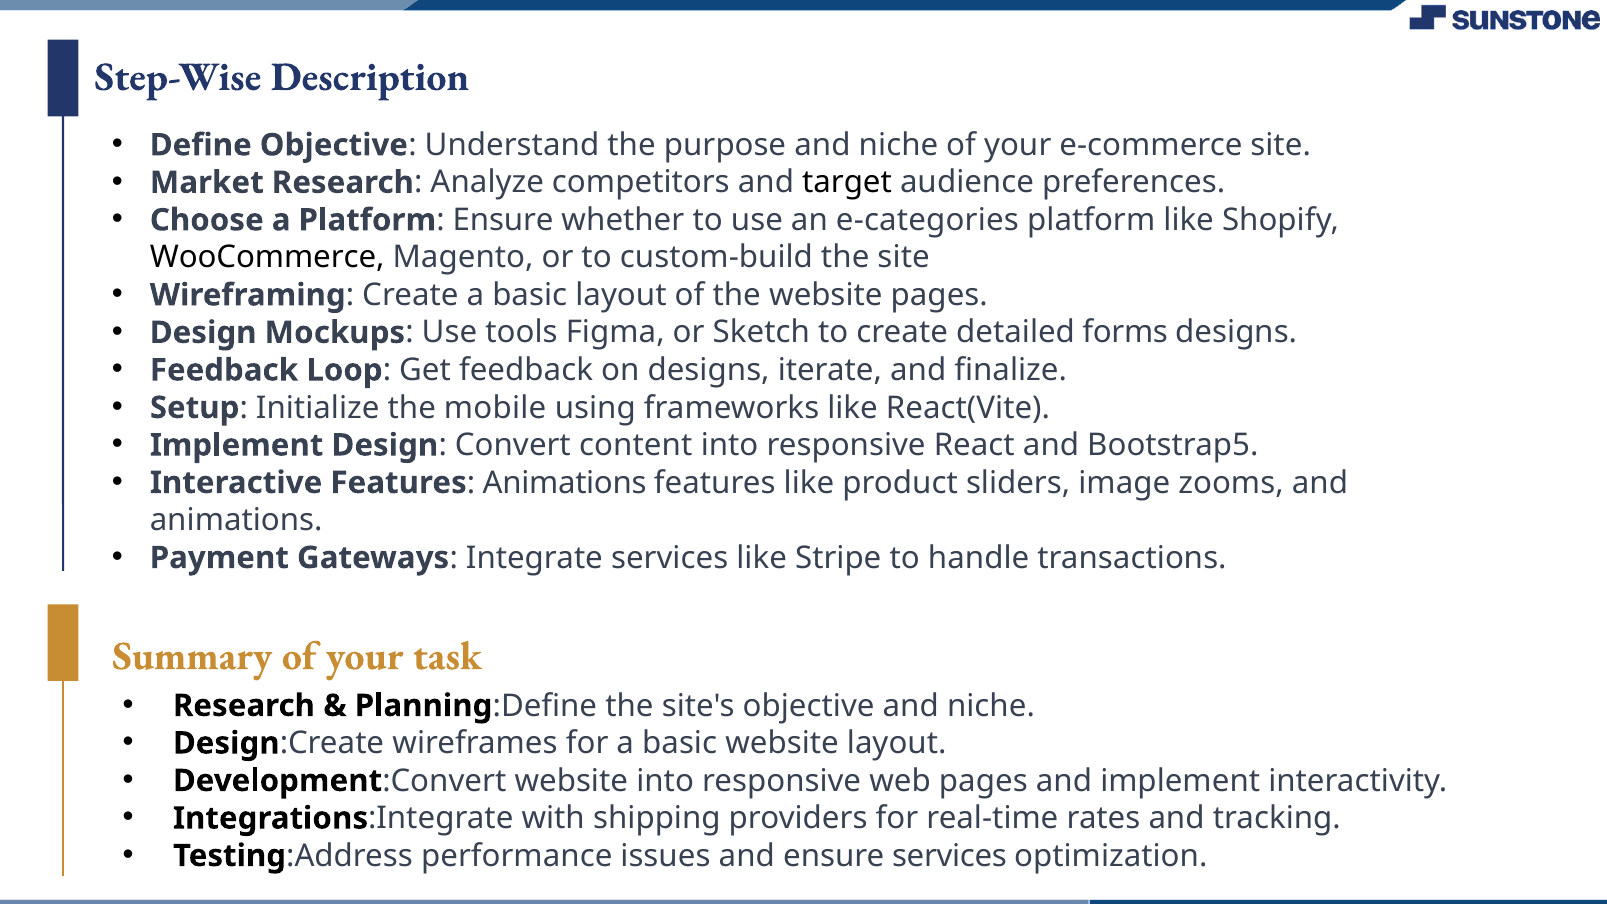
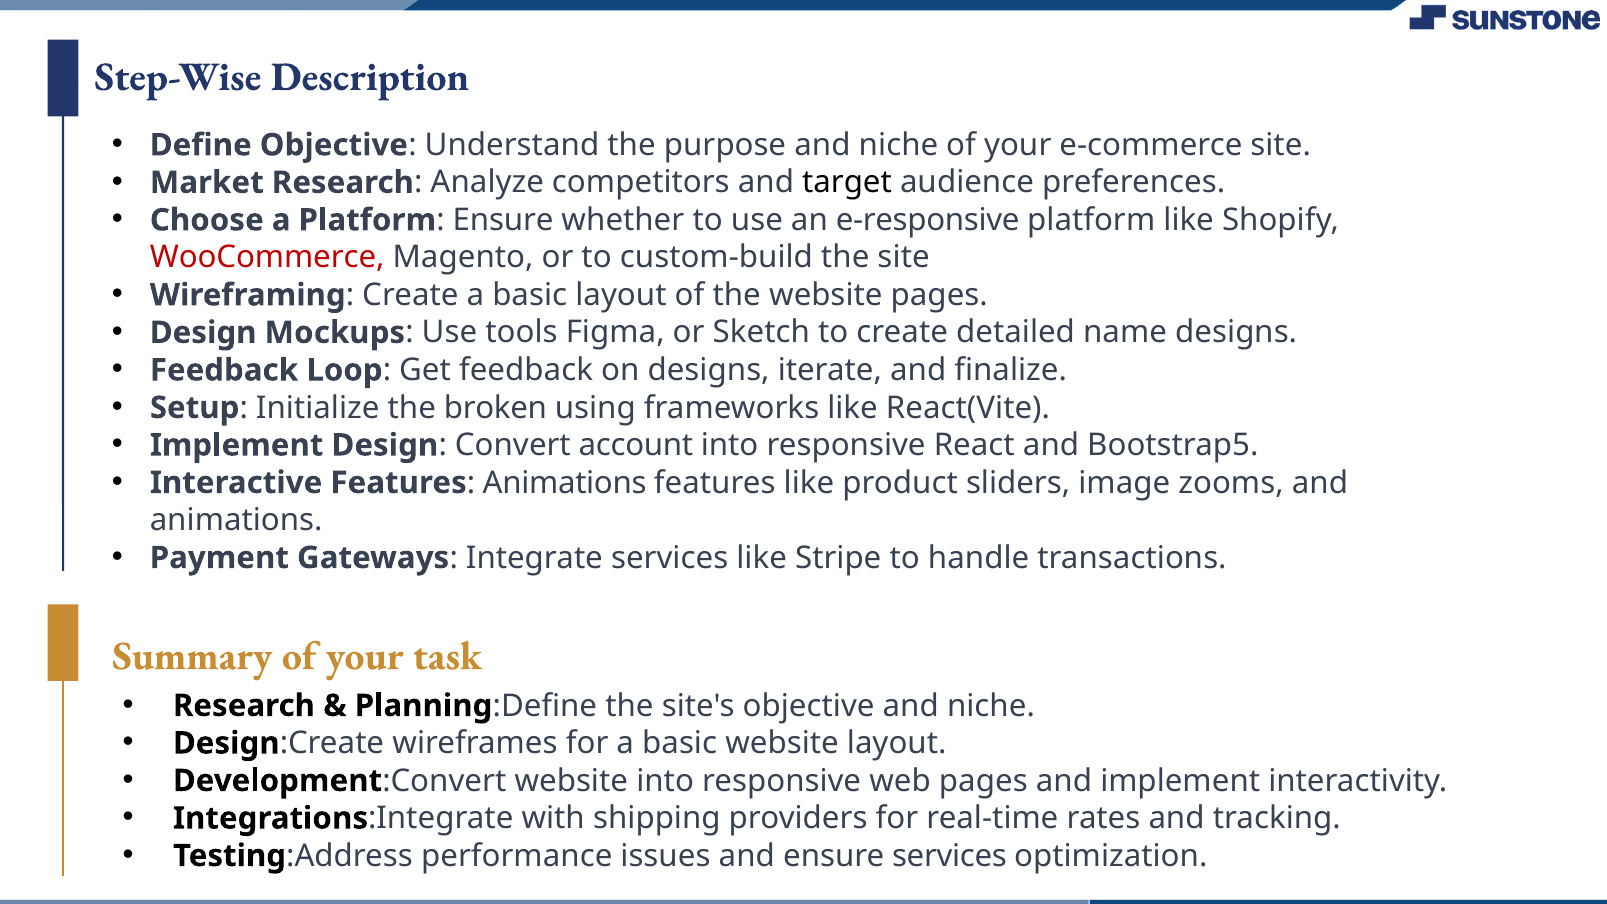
e-categories: e-categories -> e-responsive
WooCommerce colour: black -> red
forms: forms -> name
mobile: mobile -> broken
content: content -> account
